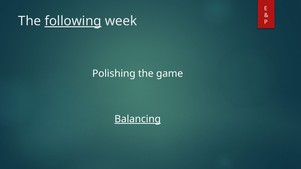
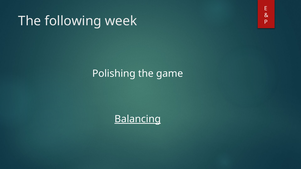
following underline: present -> none
